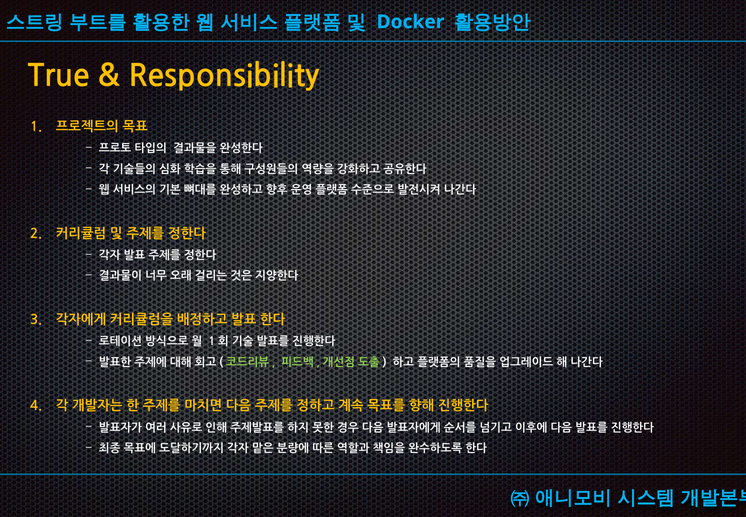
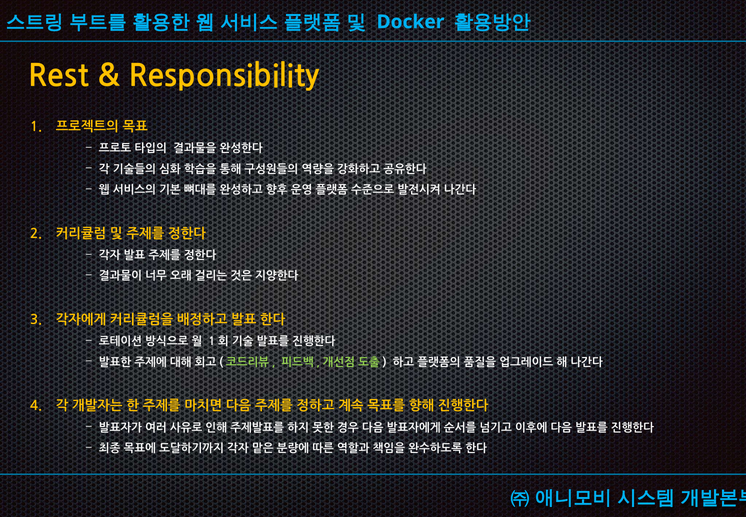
True: True -> Rest
